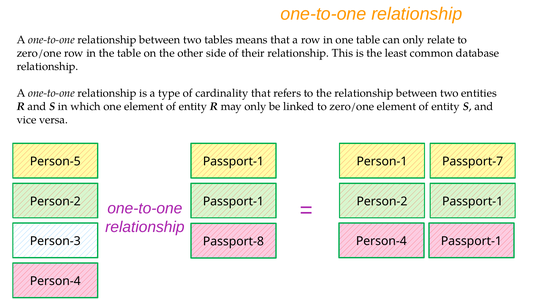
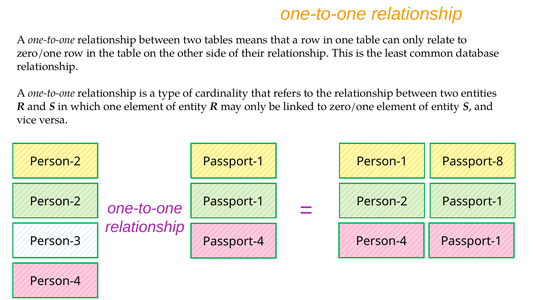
Person-5 at (55, 161): Person-5 -> Person-2
Passport-7: Passport-7 -> Passport-8
Passport-8: Passport-8 -> Passport-4
